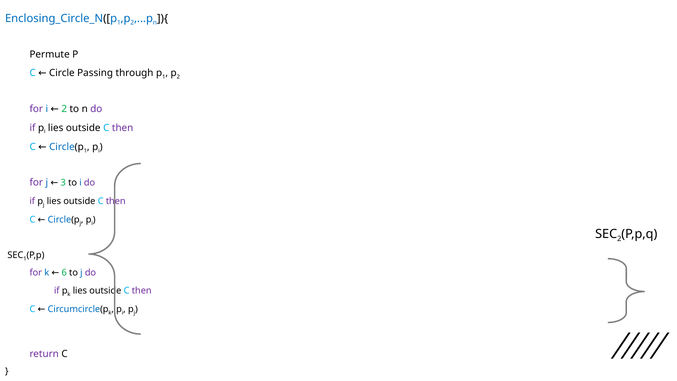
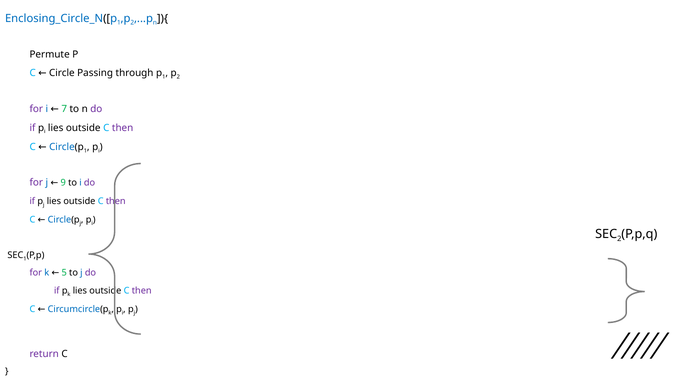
2 at (64, 109): 2 -> 7
3: 3 -> 9
6: 6 -> 5
